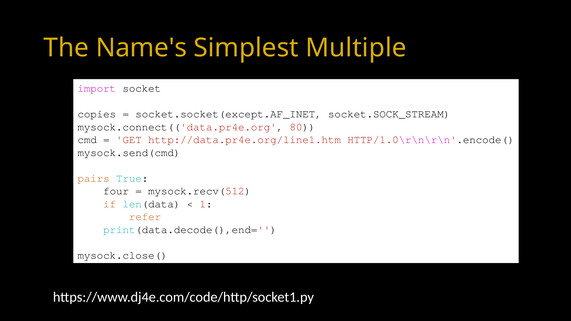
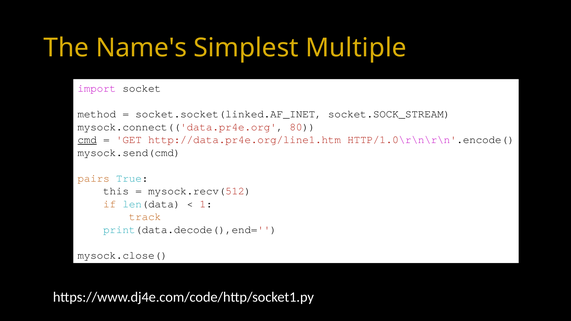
copies: copies -> method
socket.socket(except.AF_INET: socket.socket(except.AF_INET -> socket.socket(linked.AF_INET
cmd underline: none -> present
four: four -> this
refer: refer -> track
